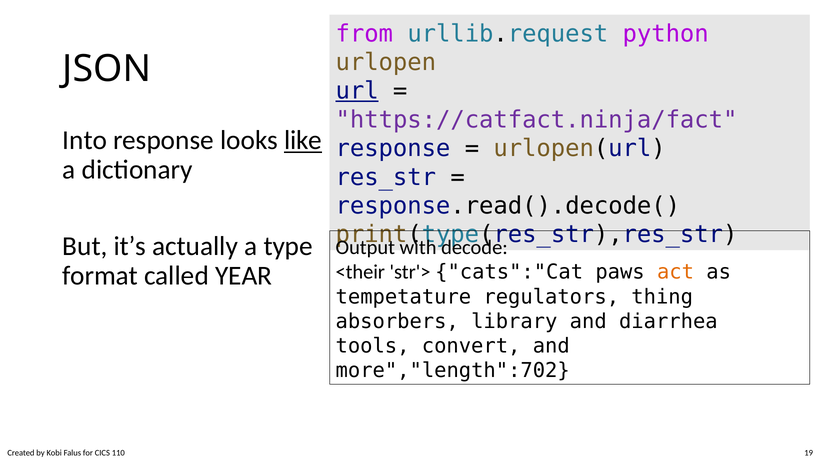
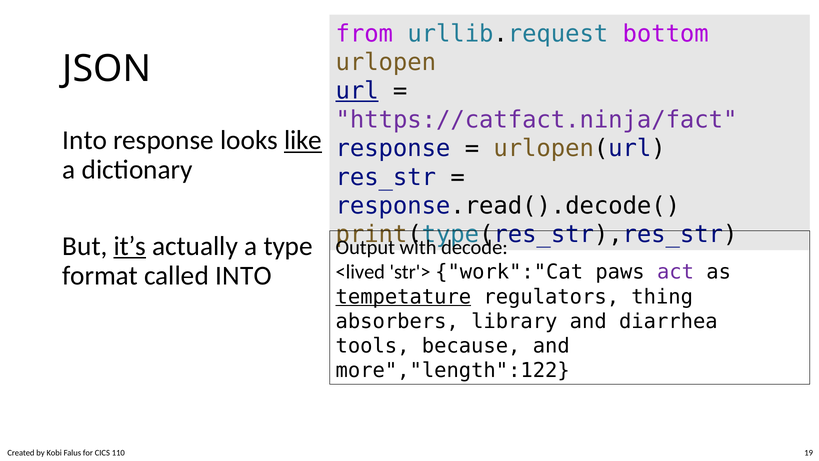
python: python -> bottom
it’s underline: none -> present
<their: <their -> <lived
cats":"Cat: cats":"Cat -> work":"Cat
act colour: orange -> purple
called YEAR: YEAR -> INTO
tempetature underline: none -> present
convert: convert -> because
more","length":702: more","length":702 -> more","length":122
